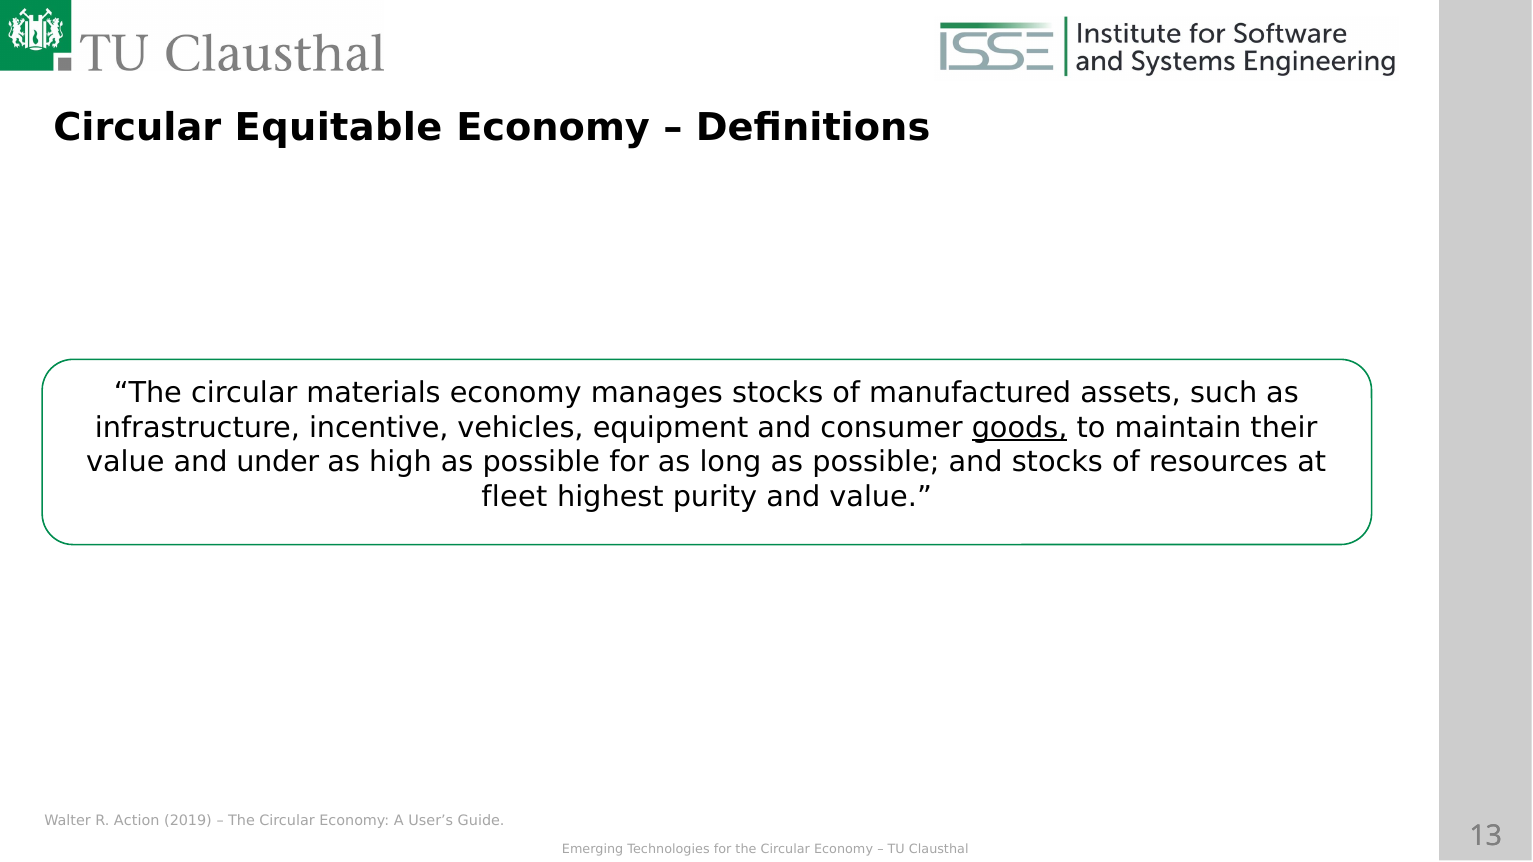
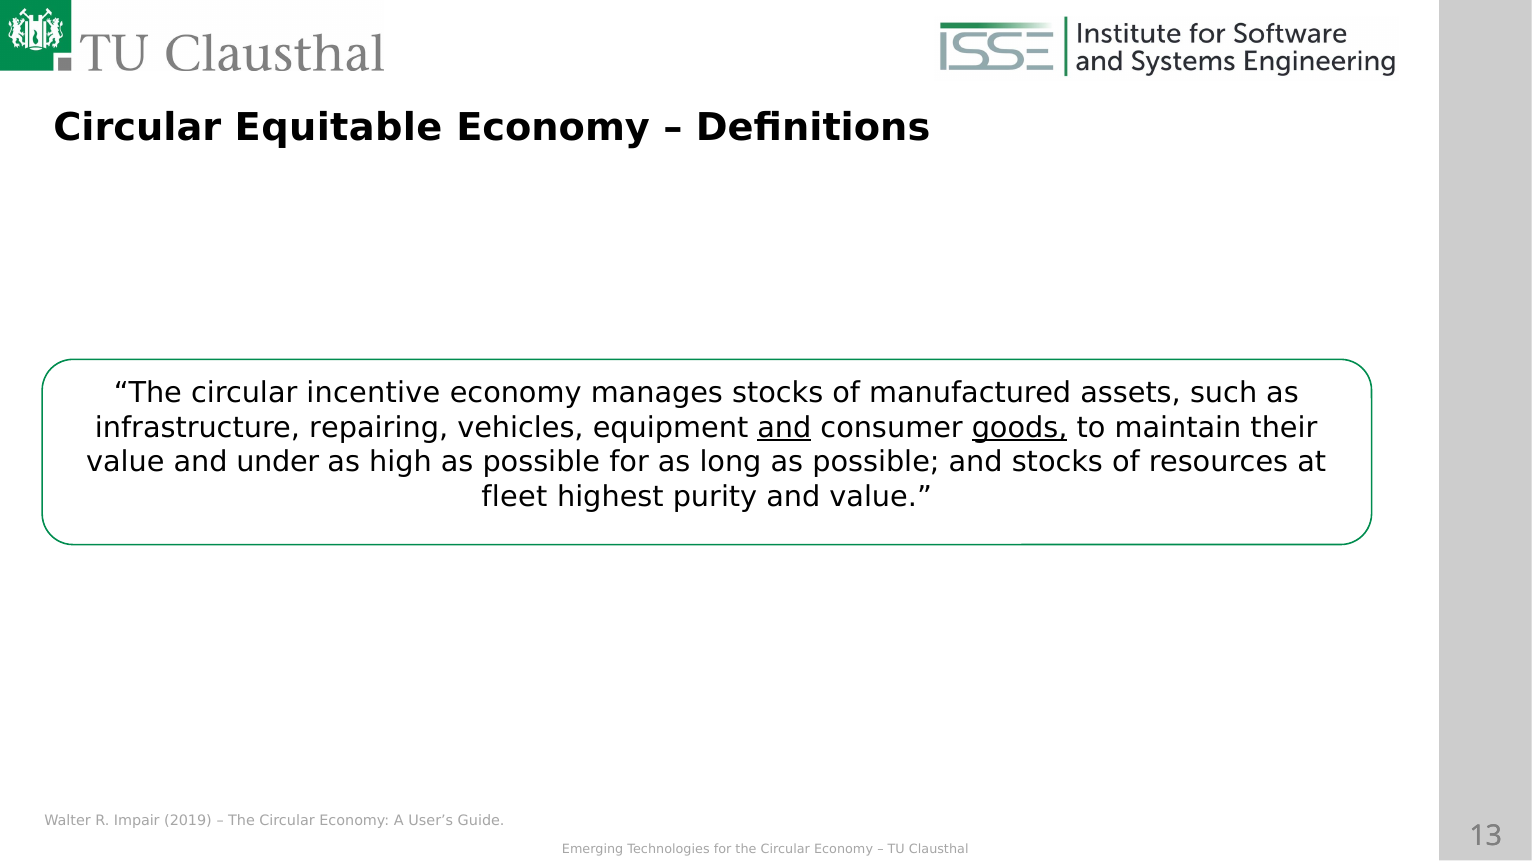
materials: materials -> incentive
incentive: incentive -> repairing
and at (784, 428) underline: none -> present
Action: Action -> Impair
